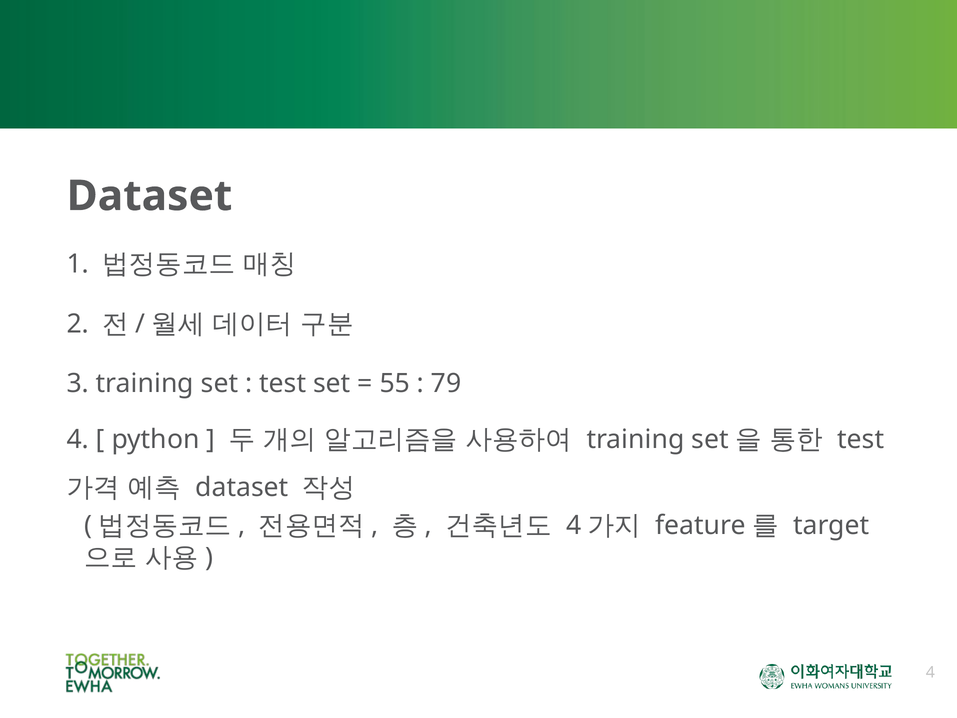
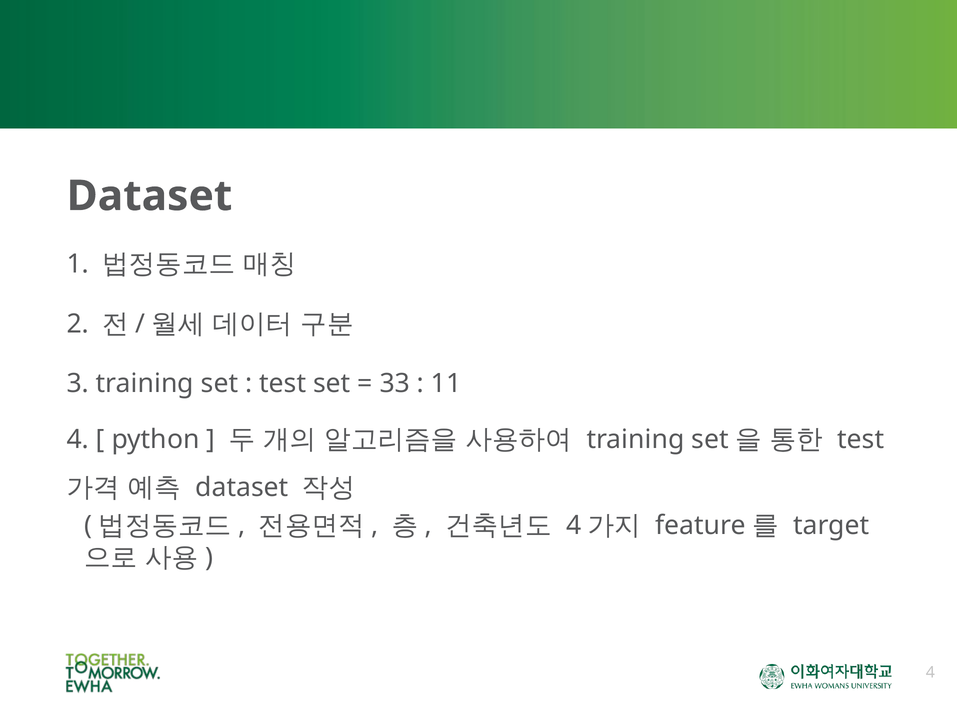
55: 55 -> 33
79: 79 -> 11
